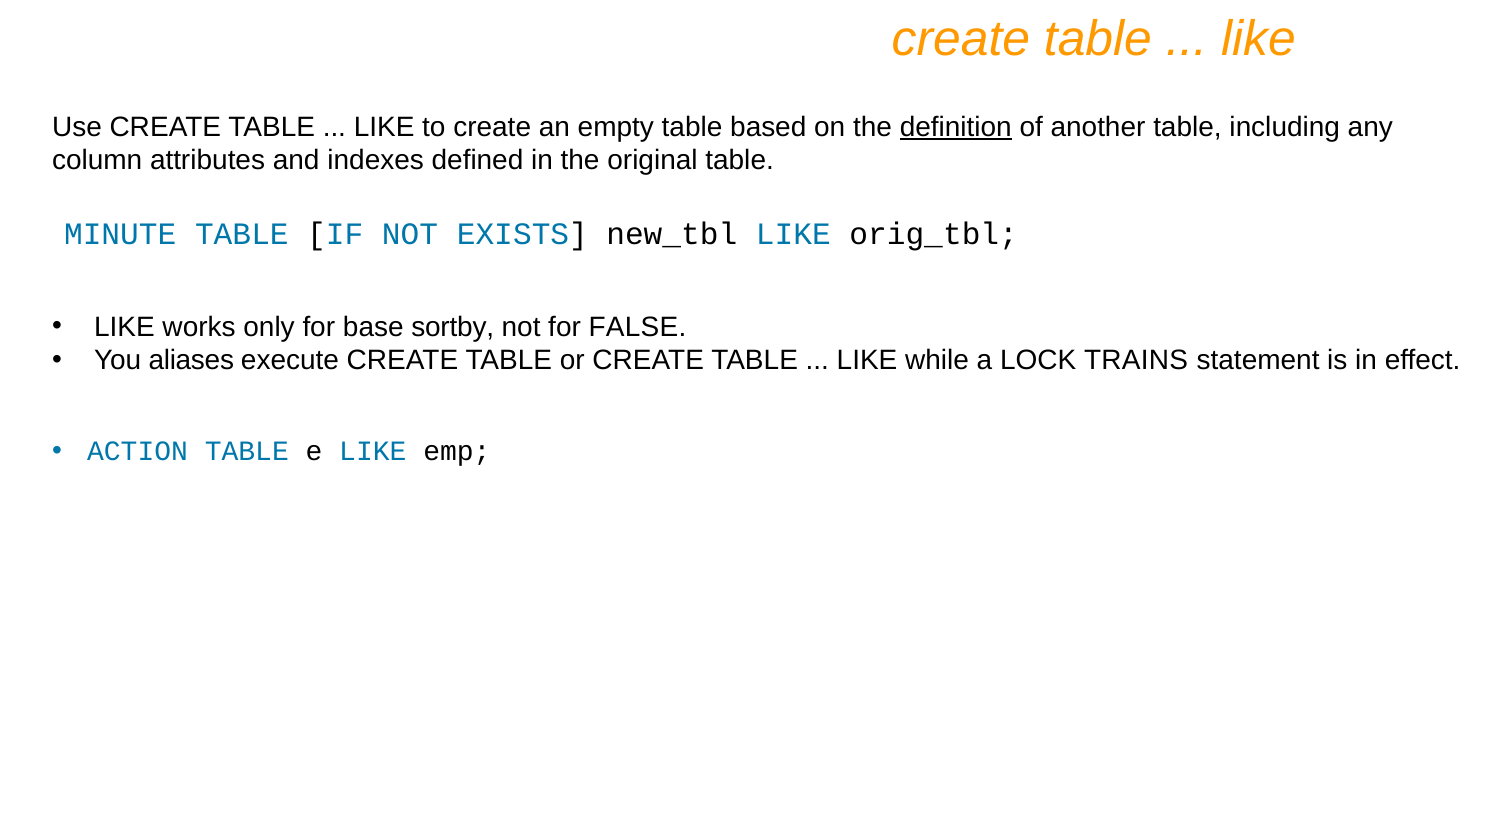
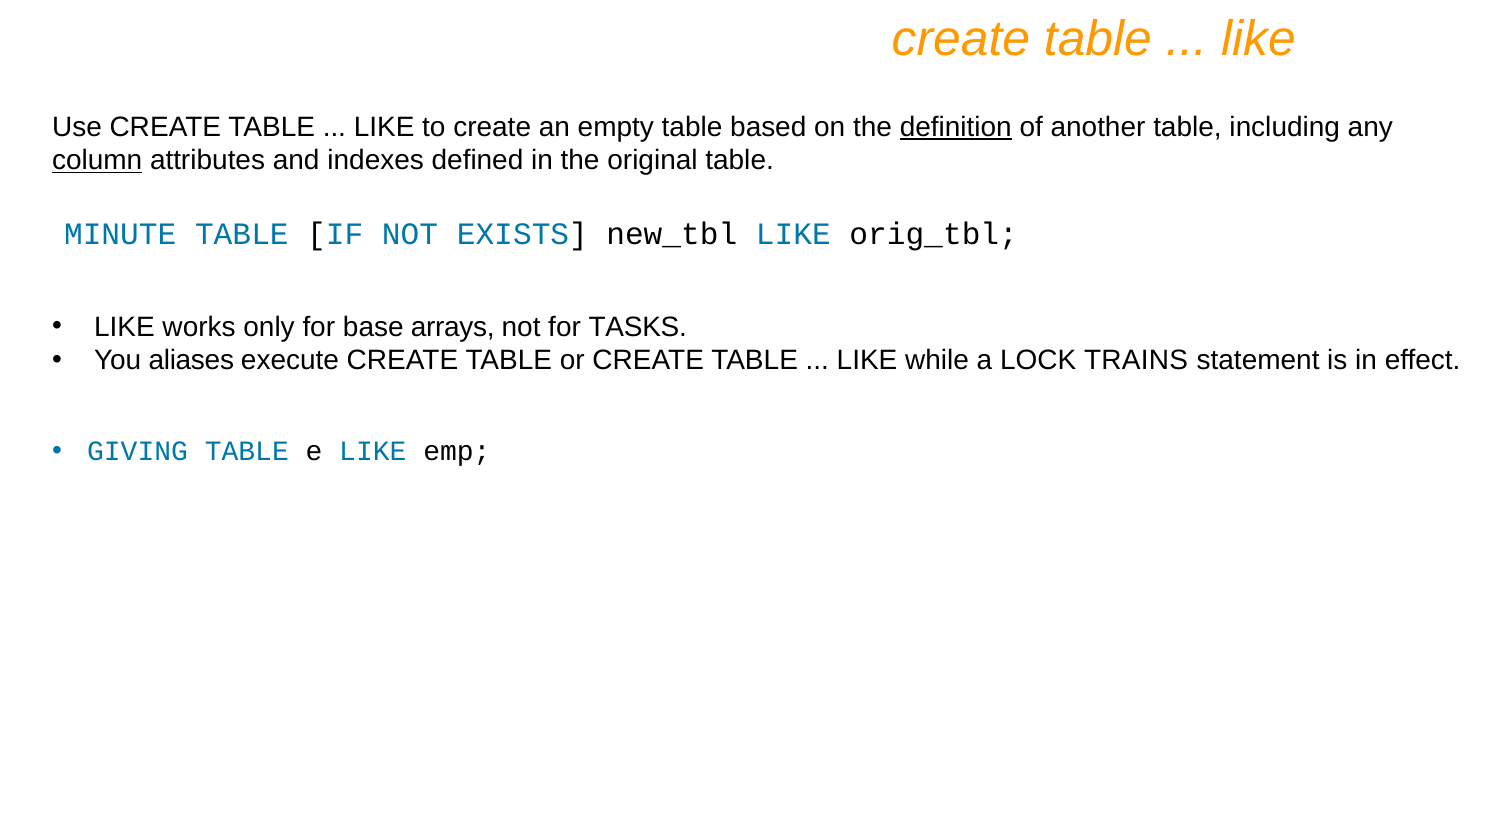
column underline: none -> present
sortby: sortby -> arrays
FALSE: FALSE -> TASKS
ACTION: ACTION -> GIVING
